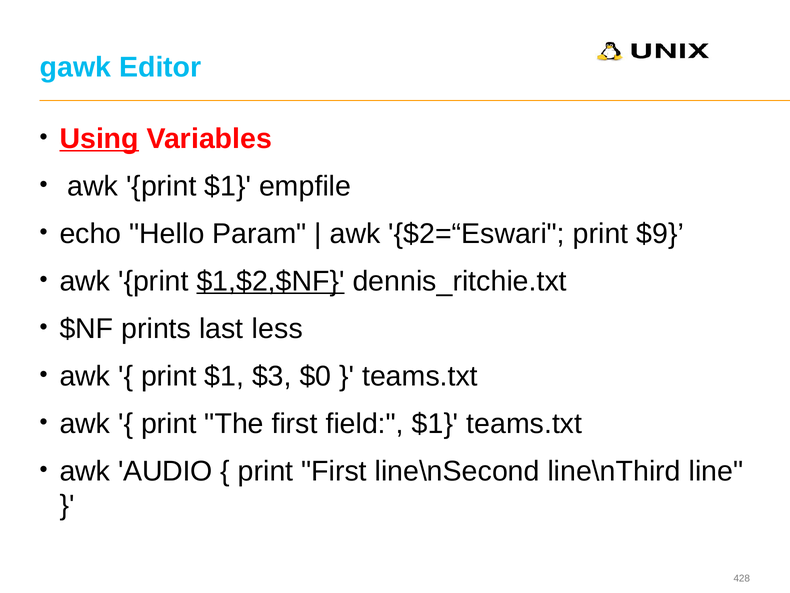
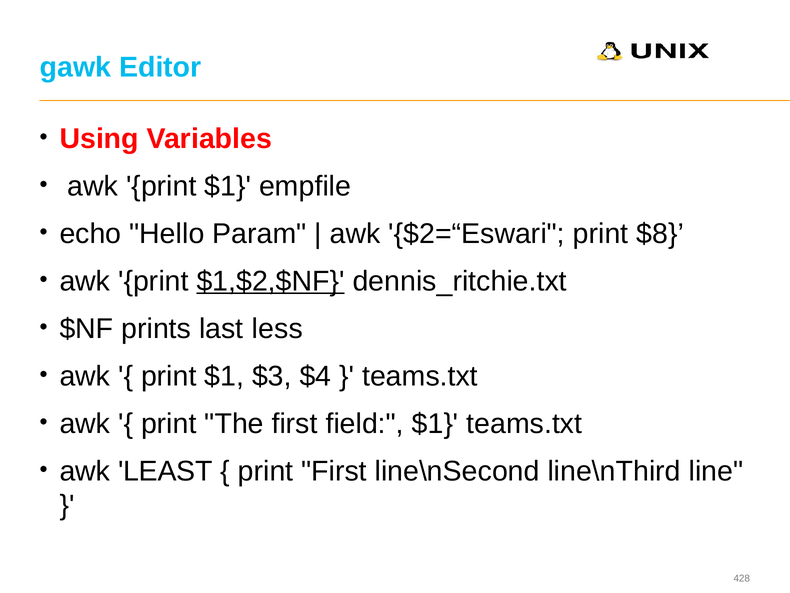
Using underline: present -> none
$9: $9 -> $8
$0: $0 -> $4
AUDIO: AUDIO -> LEAST
